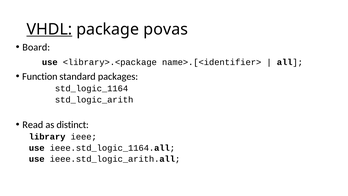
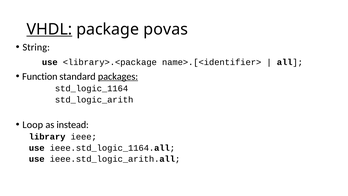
Board: Board -> String
packages underline: none -> present
Read: Read -> Loop
distinct: distinct -> instead
